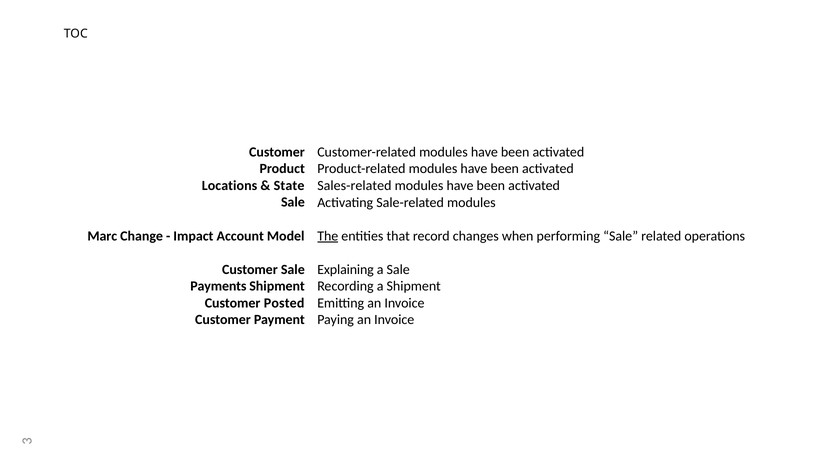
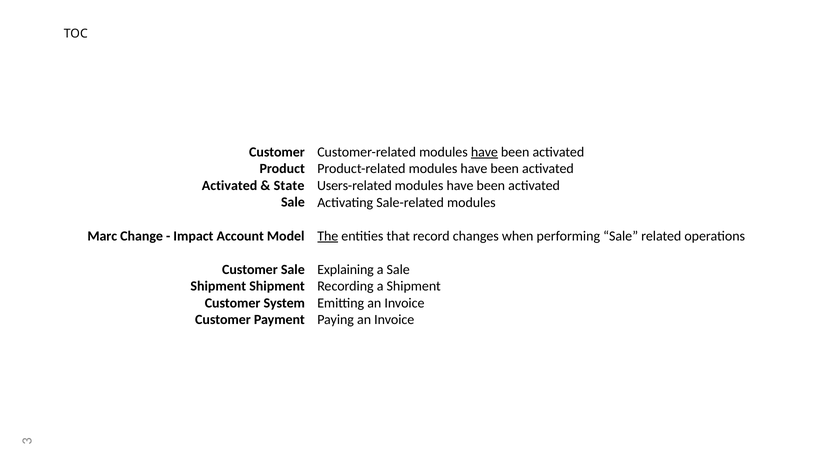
have at (484, 152) underline: none -> present
Locations at (230, 186): Locations -> Activated
Sales-related: Sales-related -> Users-related
Payments at (218, 286): Payments -> Shipment
Posted: Posted -> System
